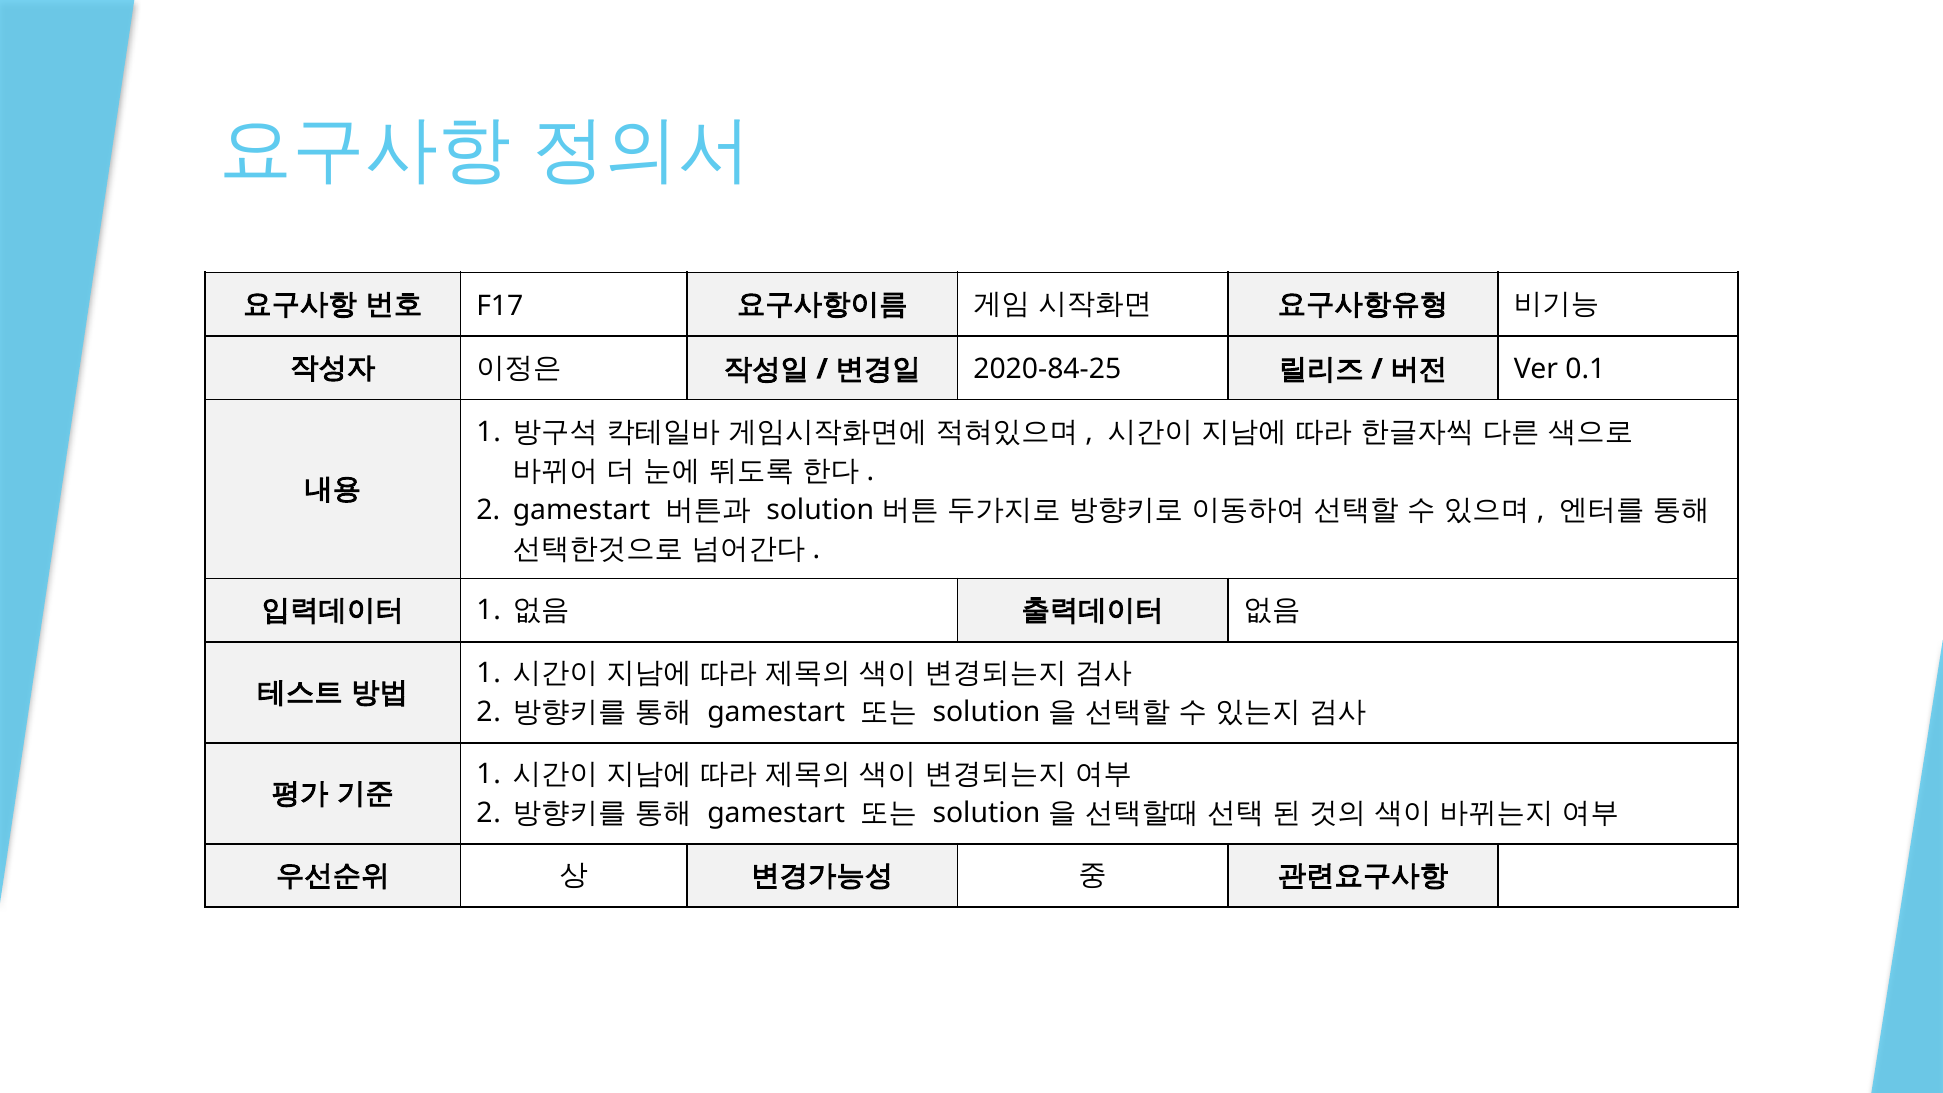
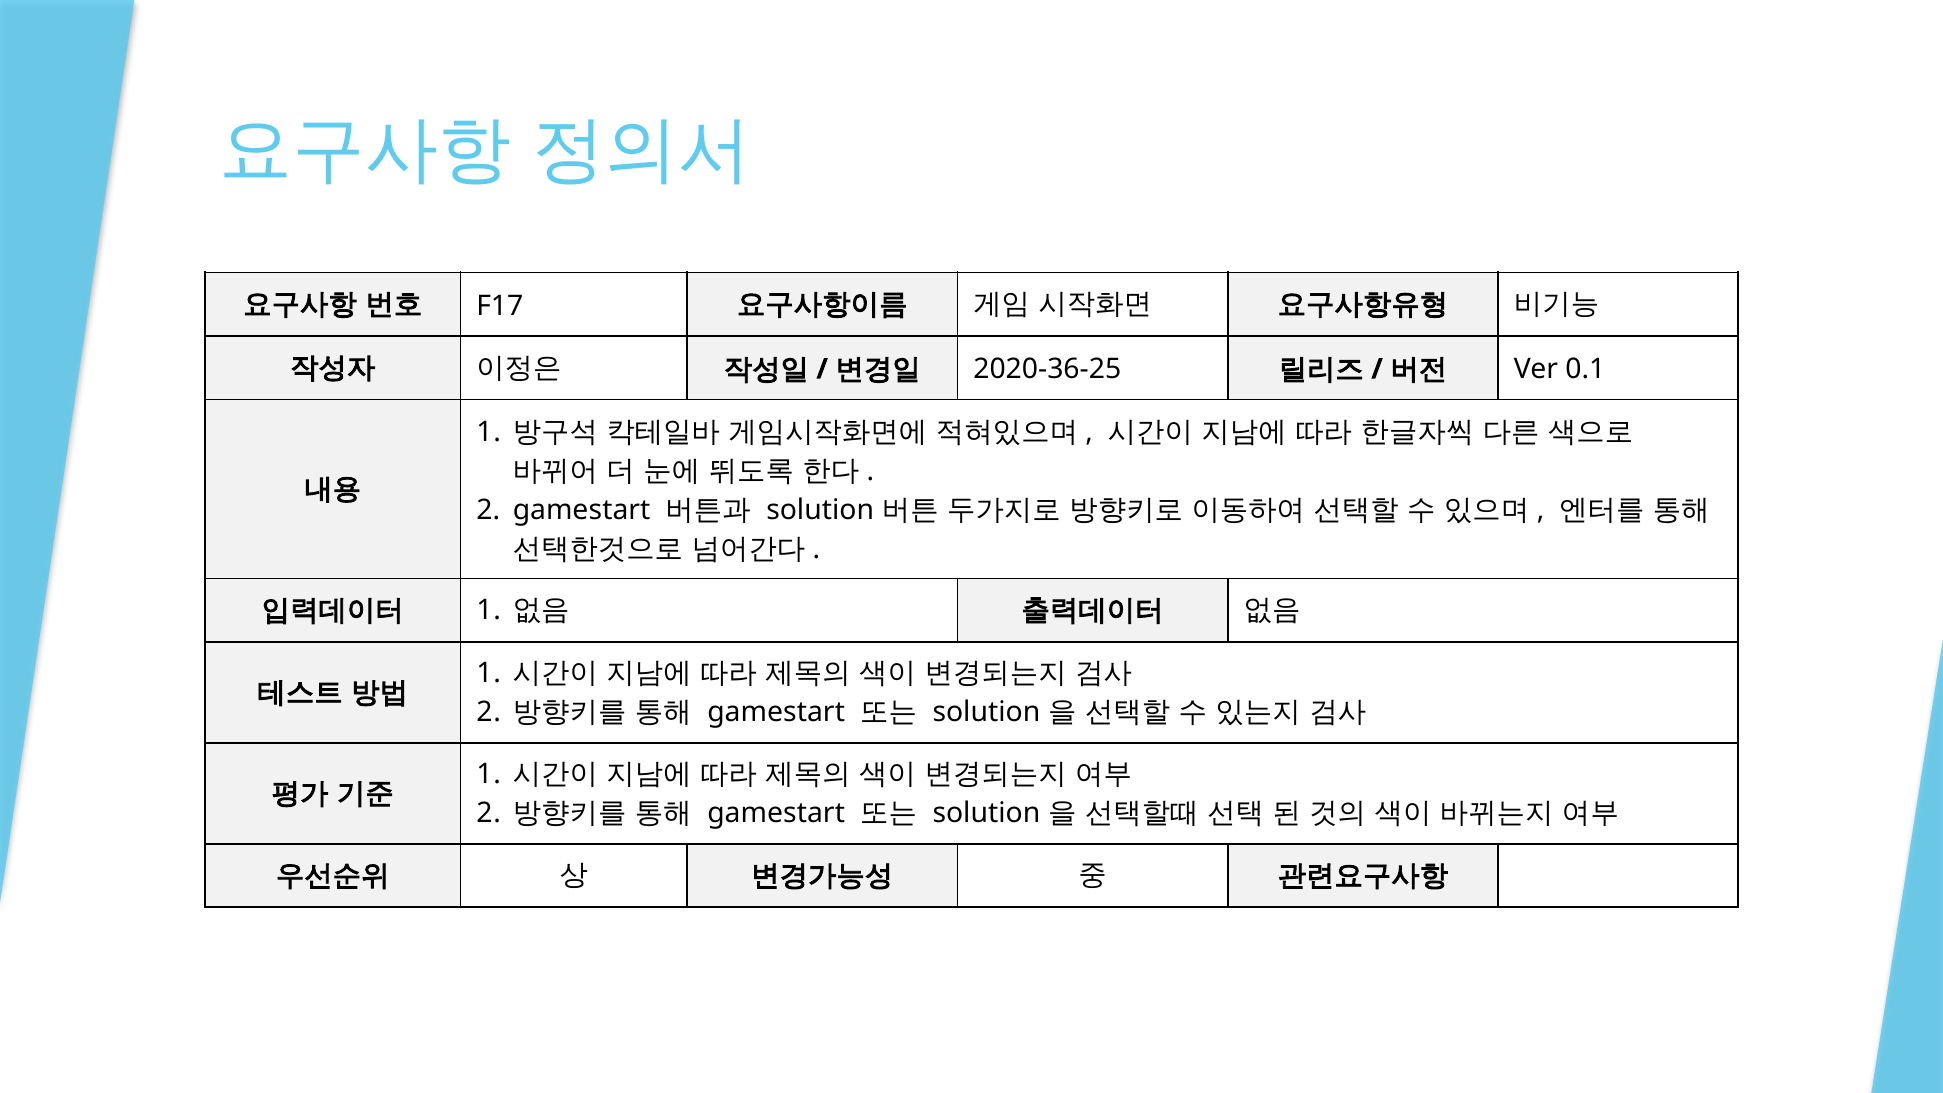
2020-84-25: 2020-84-25 -> 2020-36-25
